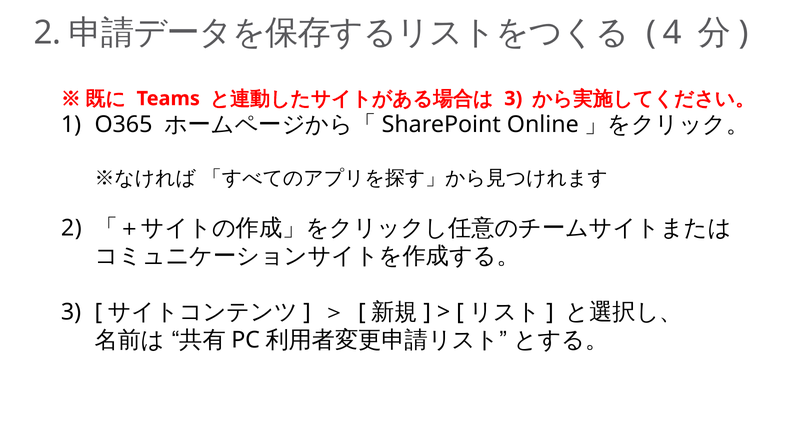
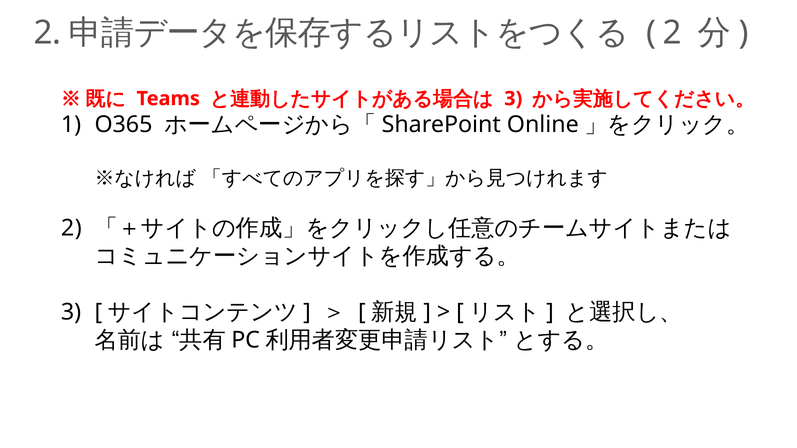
4 at (672, 33): 4 -> 2
